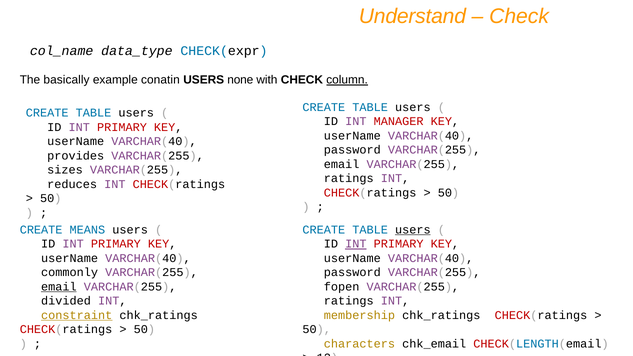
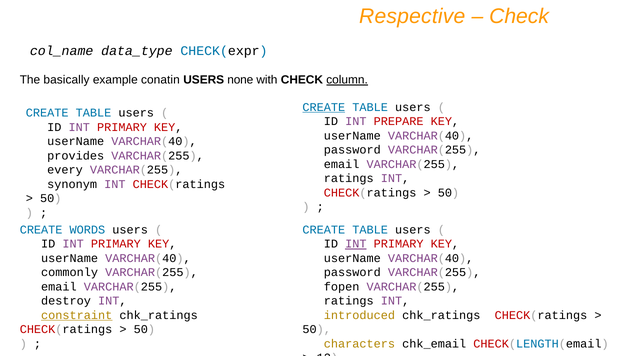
Understand: Understand -> Respective
CREATE at (324, 107) underline: none -> present
MANAGER: MANAGER -> PREPARE
sizes: sizes -> every
reduces: reduces -> synonym
MEANS: MEANS -> WORDS
users at (413, 230) underline: present -> none
email at (59, 287) underline: present -> none
divided: divided -> destroy
membership: membership -> introduced
